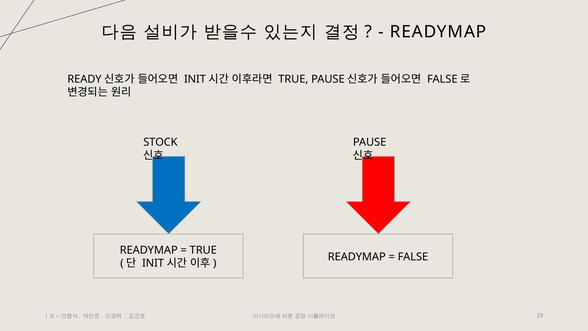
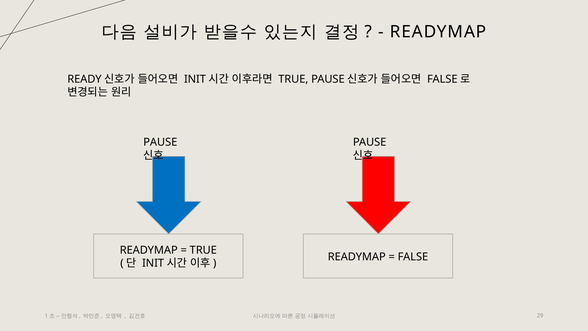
STOCK at (160, 142): STOCK -> PAUSE
